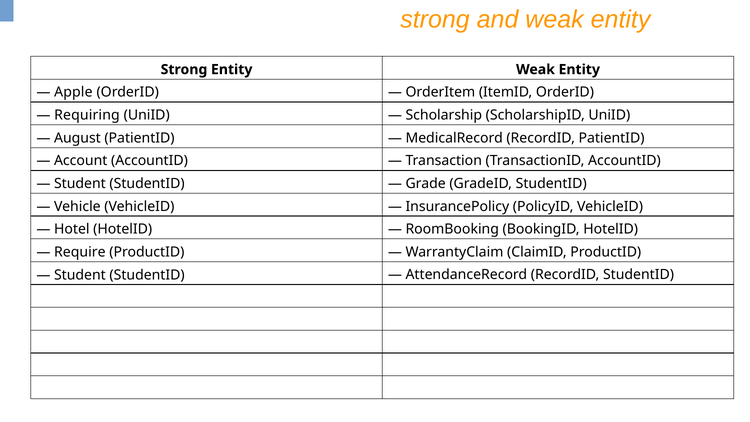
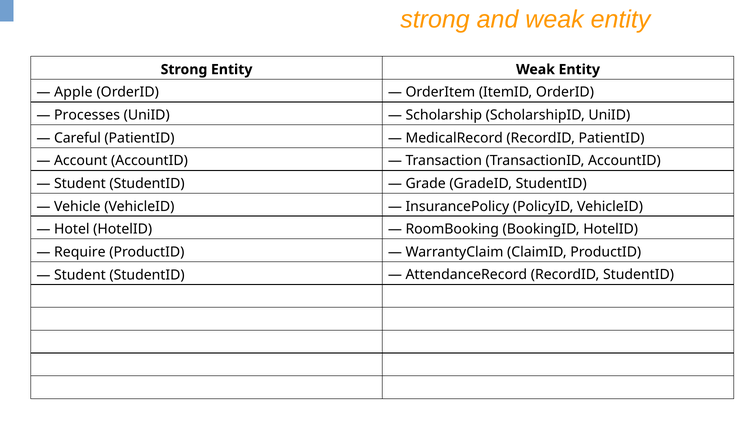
Requiring: Requiring -> Processes
August: August -> Careful
